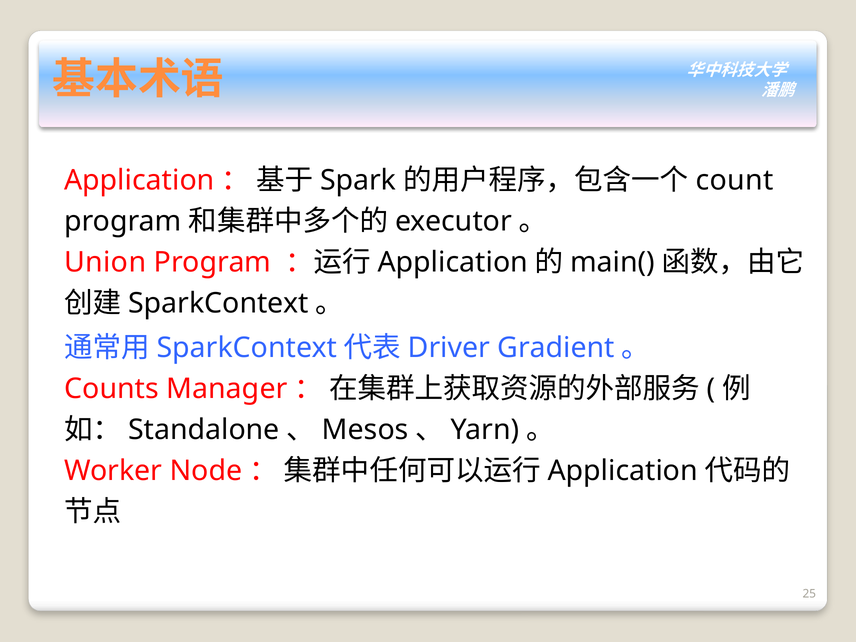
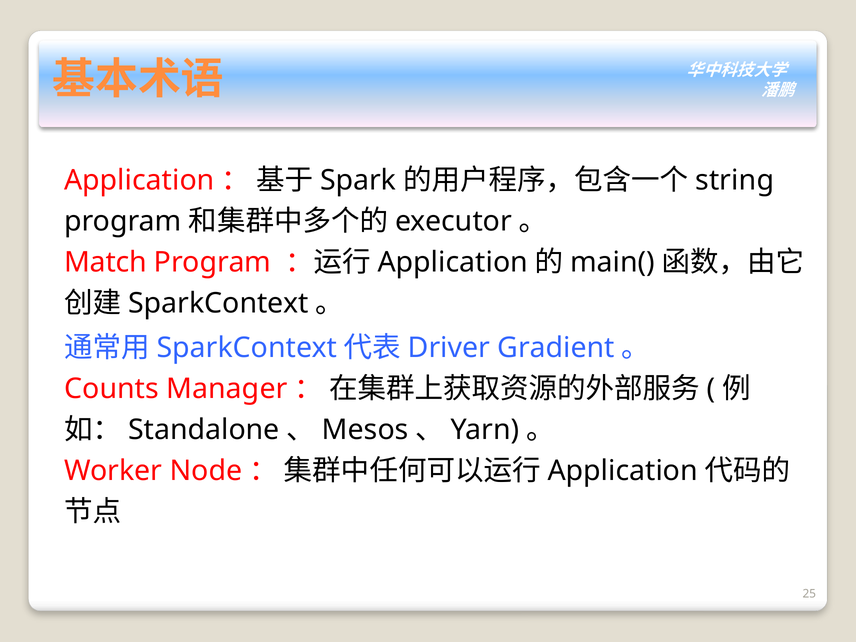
count: count -> string
Union: Union -> Match
